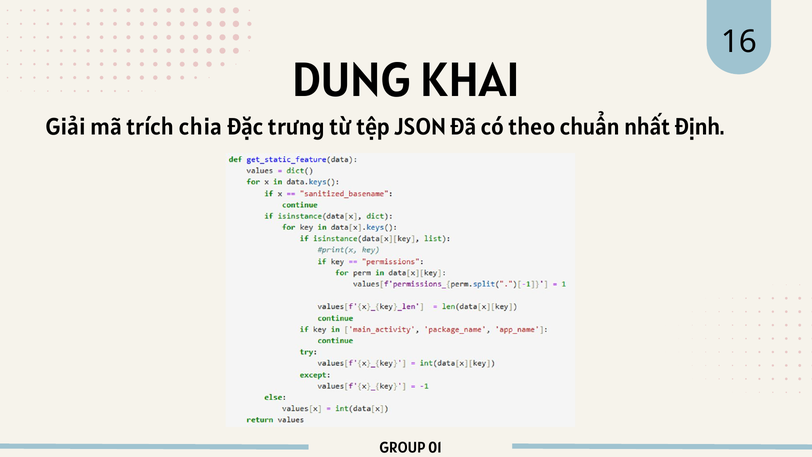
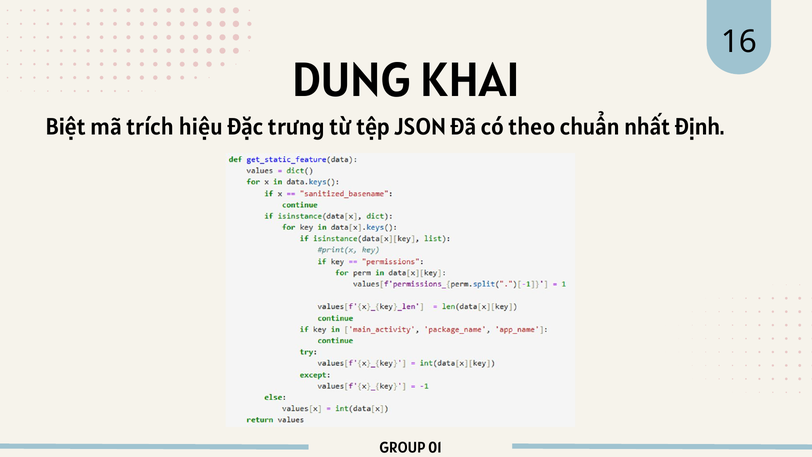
Giải: Giải -> Biệt
chia: chia -> hiệu
